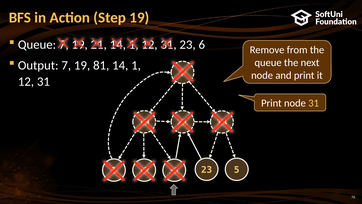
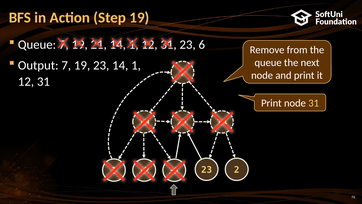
Output 7 19 81: 81 -> 23
5: 5 -> 2
